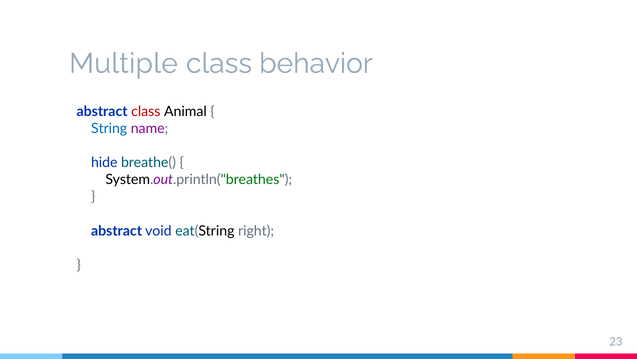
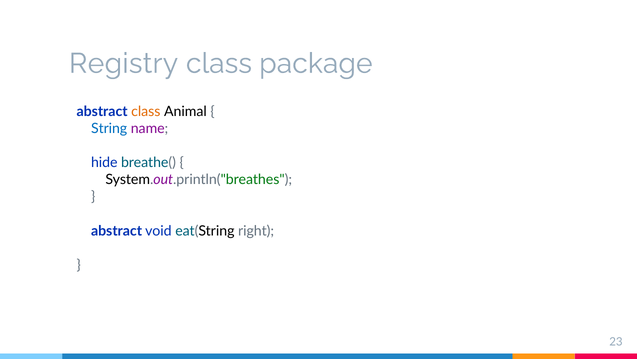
Multiple: Multiple -> Registry
behavior: behavior -> package
class at (146, 112) colour: red -> orange
